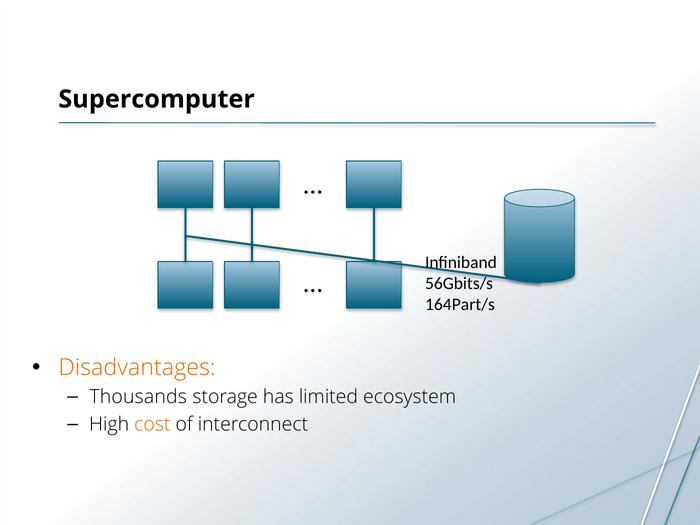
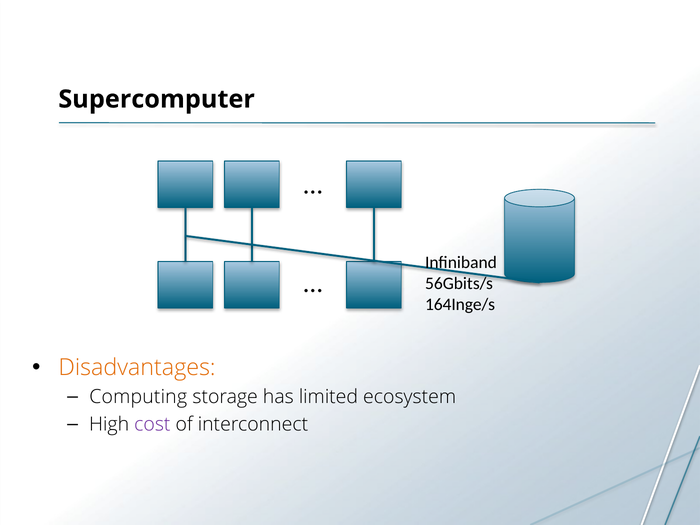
164Part/s: 164Part/s -> 164Inge/s
Thousands: Thousands -> Computing
cost colour: orange -> purple
